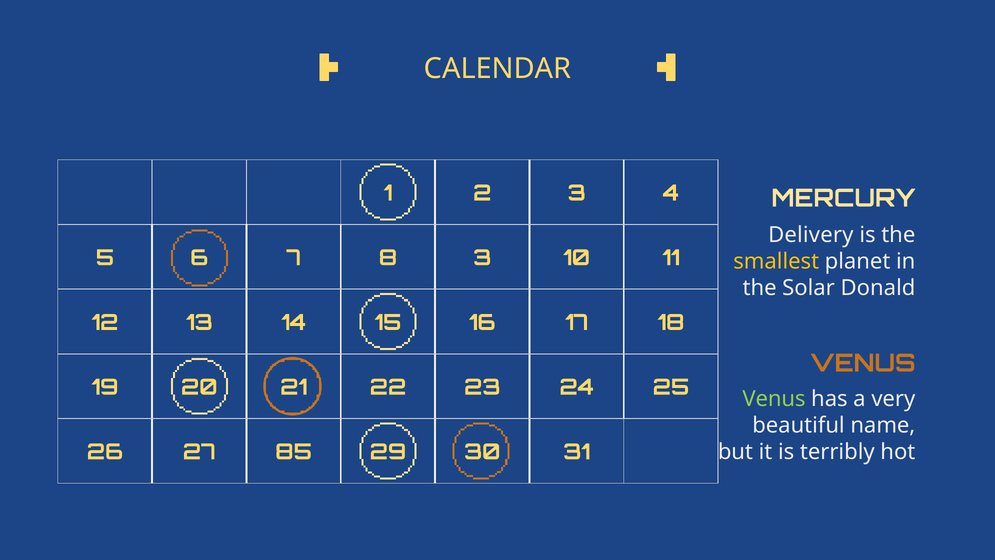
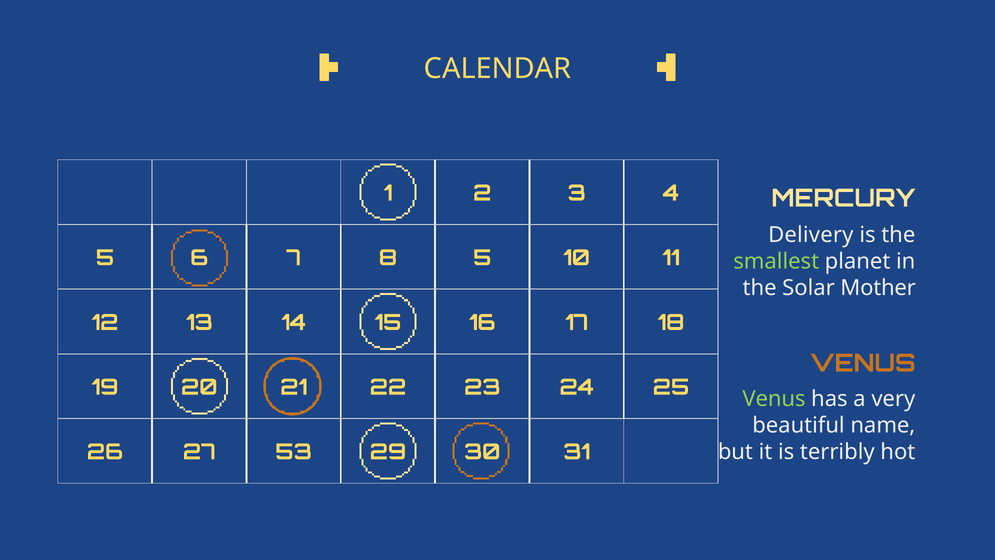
8 3: 3 -> 5
smallest colour: yellow -> light green
Donald: Donald -> Mother
85: 85 -> 53
